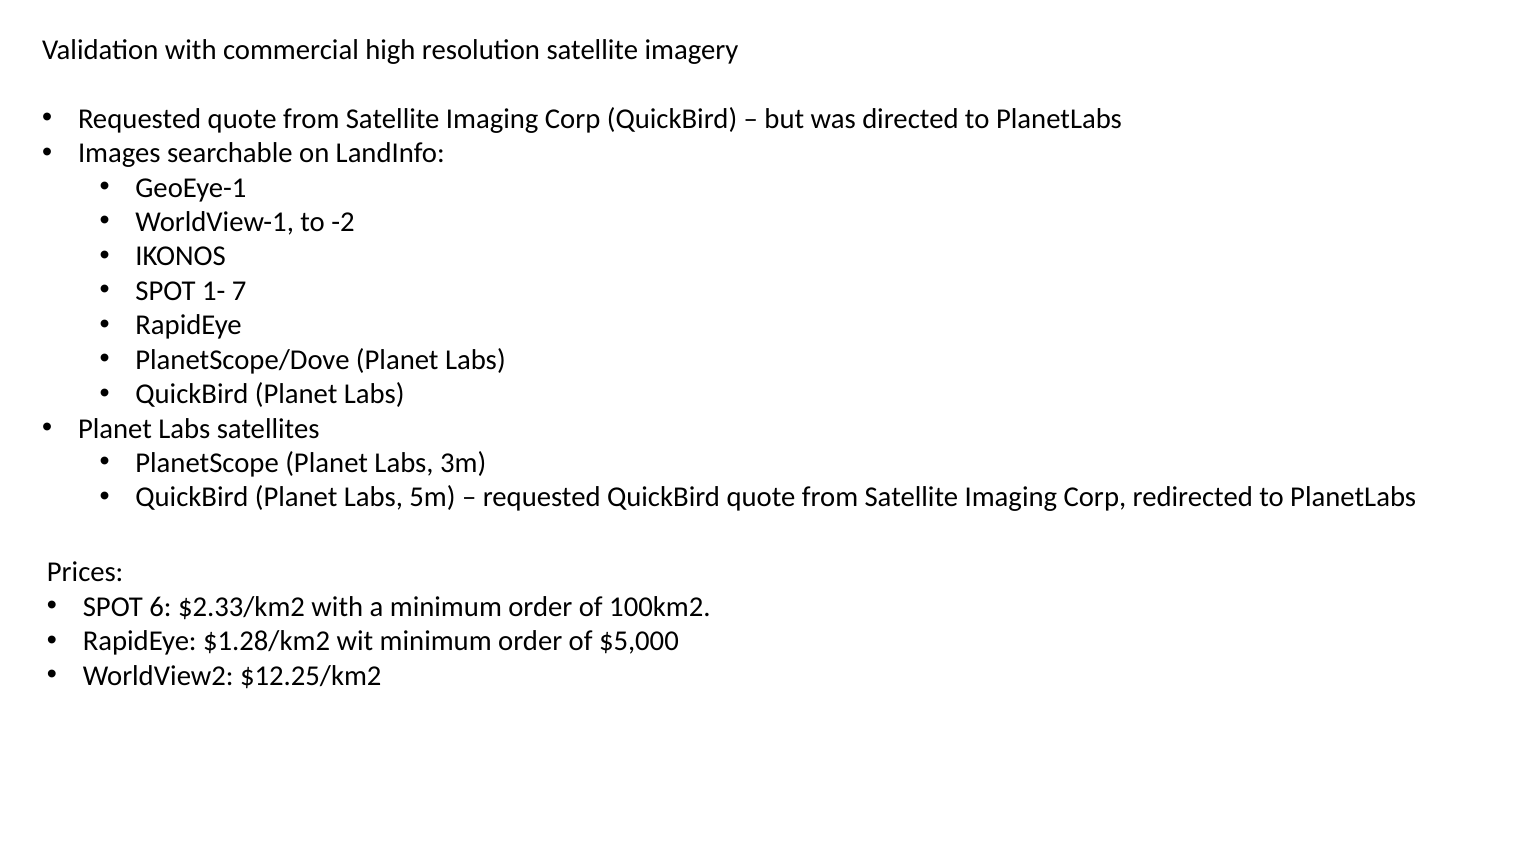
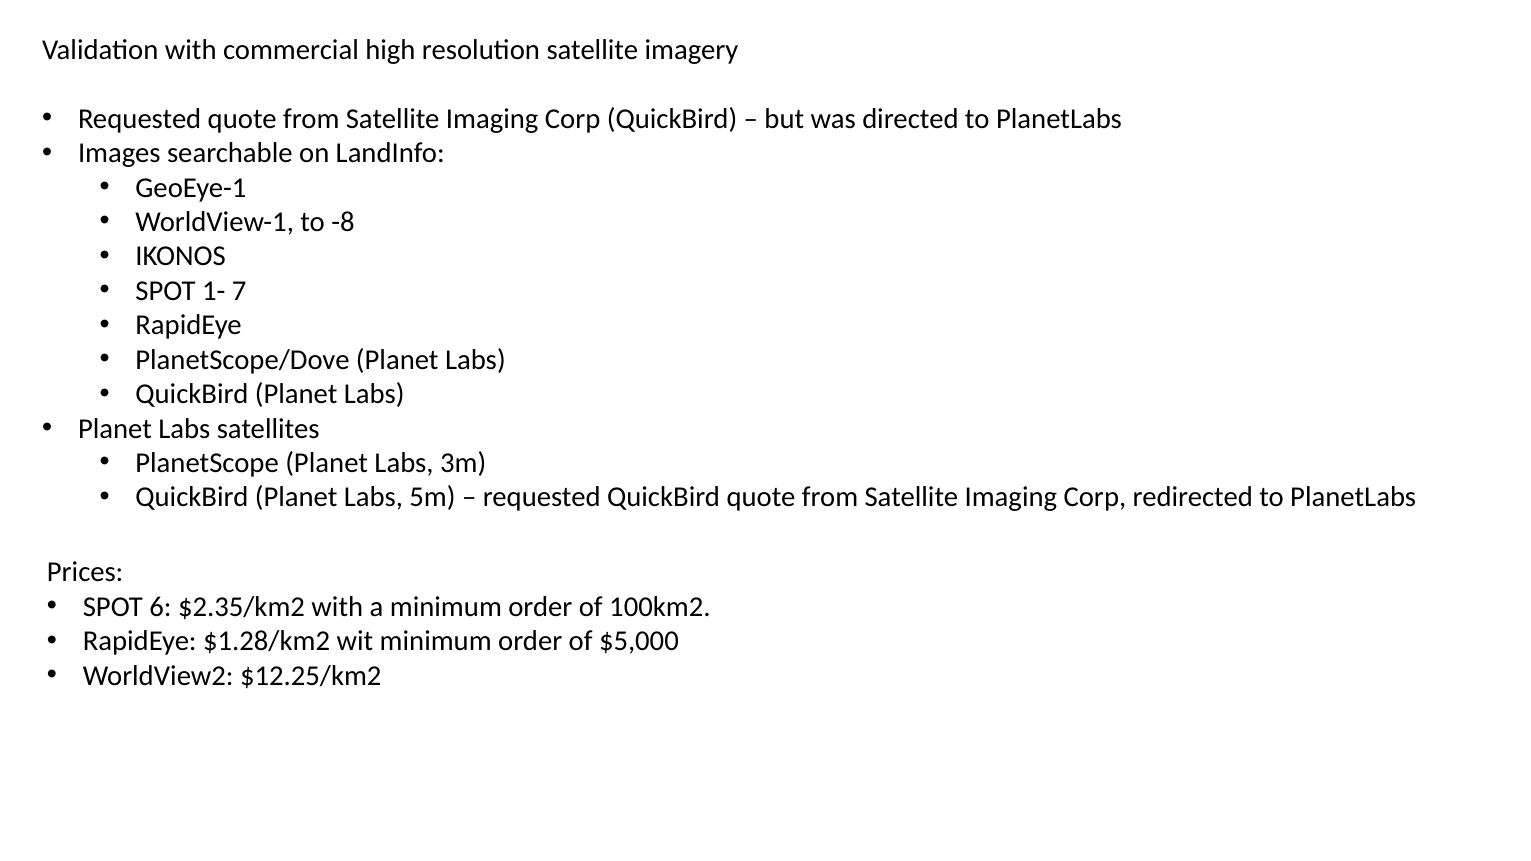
-2: -2 -> -8
$2.33/km2: $2.33/km2 -> $2.35/km2
